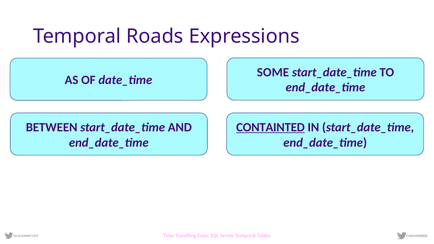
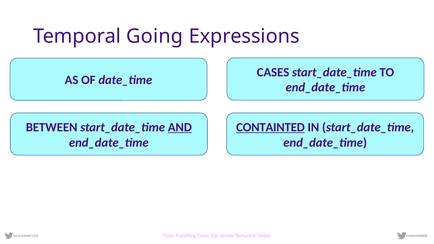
Roads: Roads -> Going
SOME: SOME -> CASES
AND underline: none -> present
